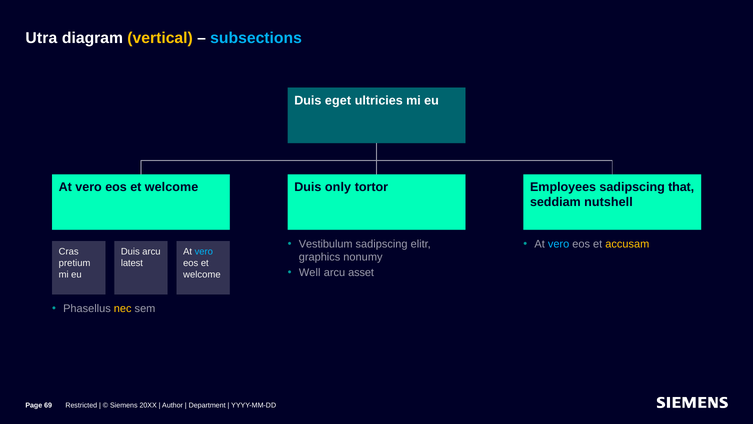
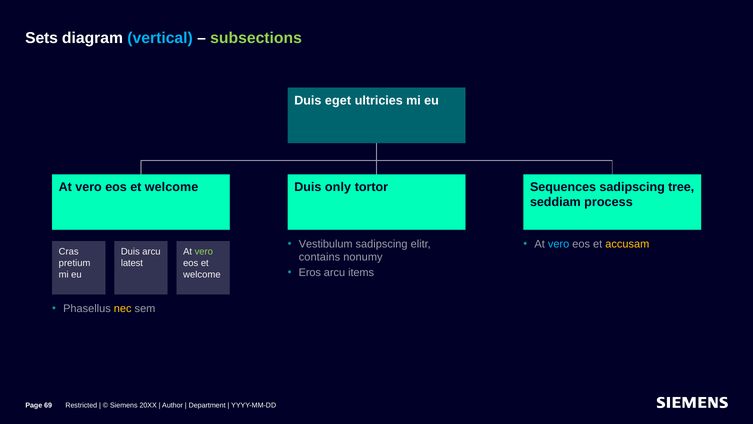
Utra: Utra -> Sets
vertical colour: yellow -> light blue
subsections colour: light blue -> light green
Employees: Employees -> Sequences
that: that -> tree
nutshell: nutshell -> process
vero at (204, 252) colour: light blue -> light green
graphics: graphics -> contains
Well: Well -> Eros
asset: asset -> items
